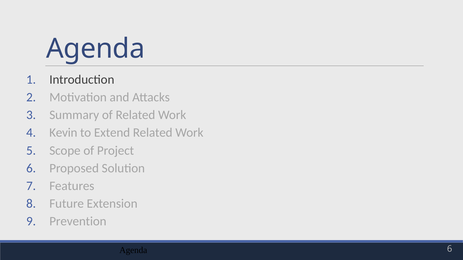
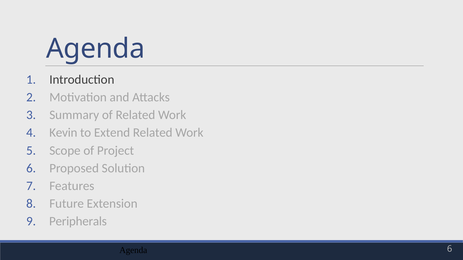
Prevention: Prevention -> Peripherals
